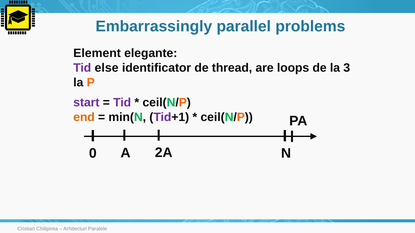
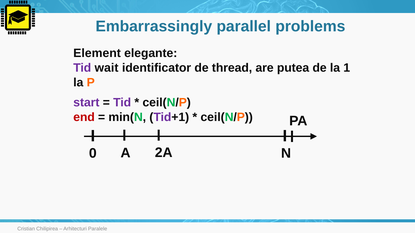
else: else -> wait
loops: loops -> putea
3: 3 -> 1
end colour: orange -> red
